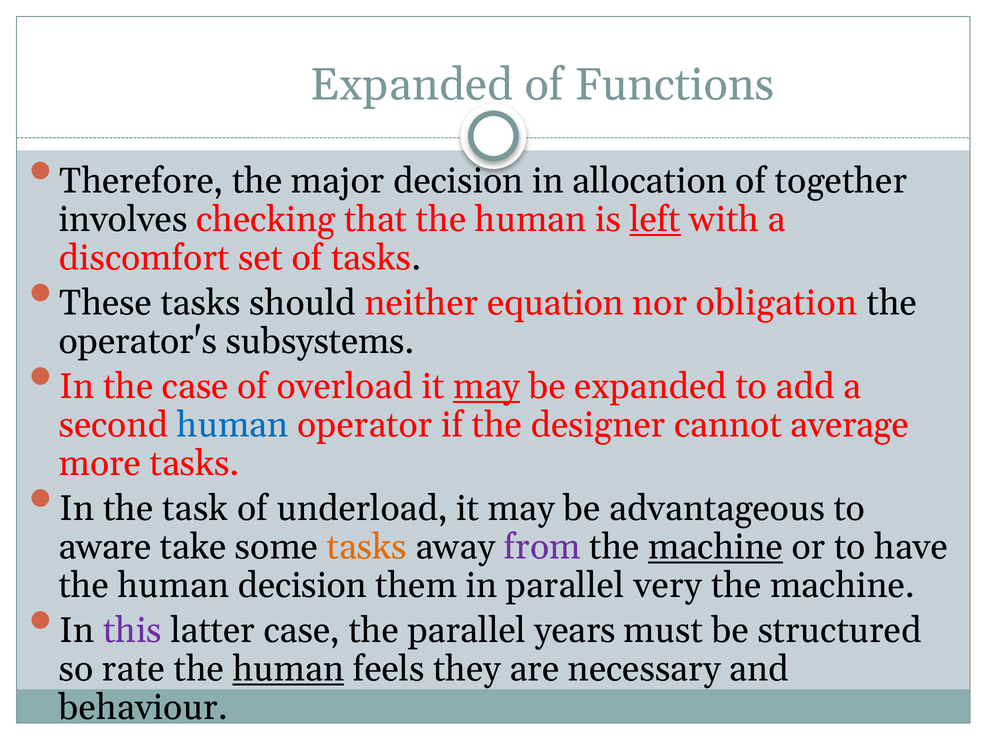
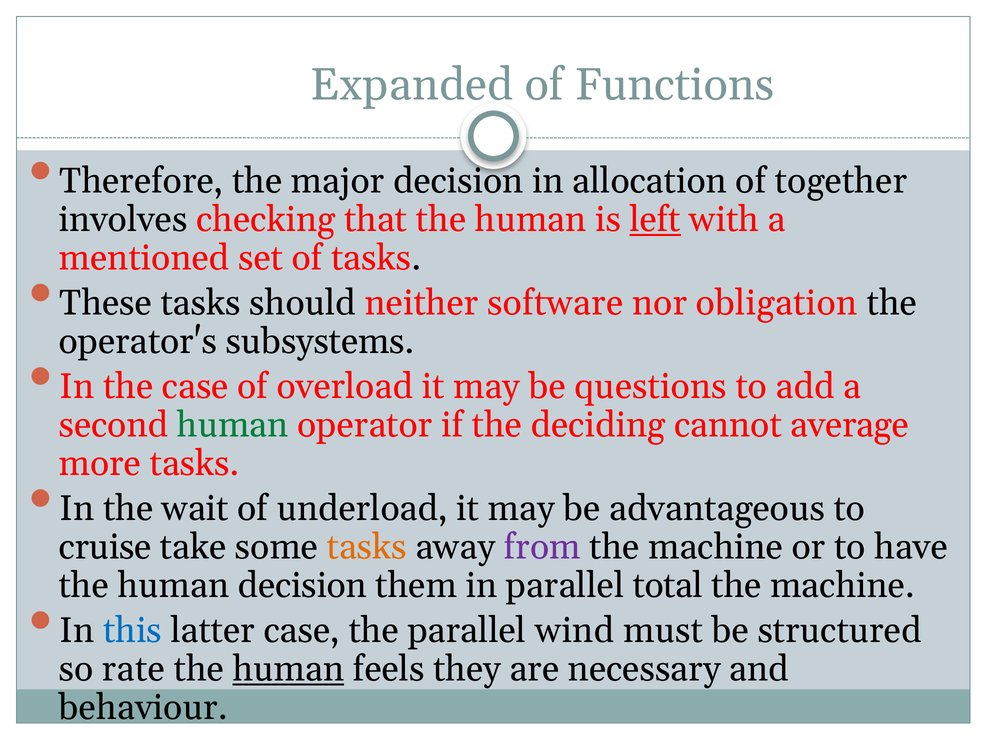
discomfort: discomfort -> mentioned
equation: equation -> software
may at (487, 387) underline: present -> none
be expanded: expanded -> questions
human at (233, 425) colour: blue -> green
designer: designer -> deciding
task: task -> wait
aware: aware -> cruise
machine at (716, 547) underline: present -> none
very: very -> total
this colour: purple -> blue
years: years -> wind
